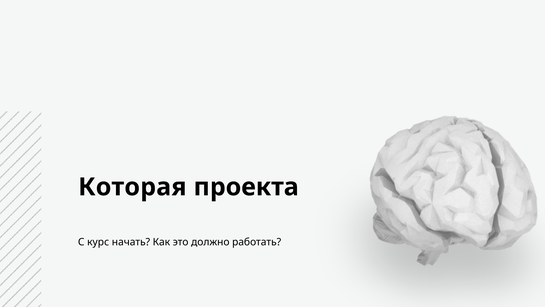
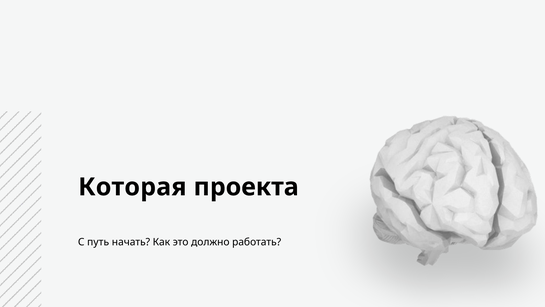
курс: курс -> путь
